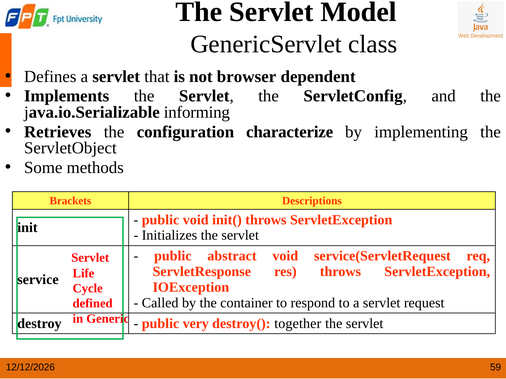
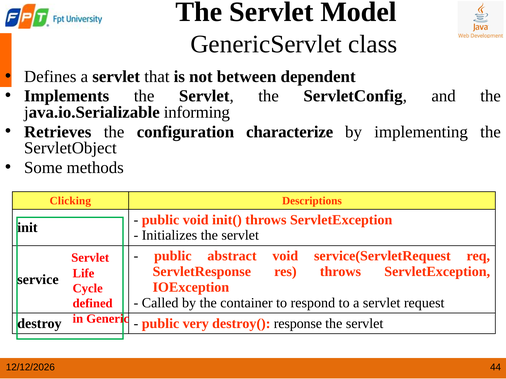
browser: browser -> between
Brackets: Brackets -> Clicking
together: together -> response
59: 59 -> 44
